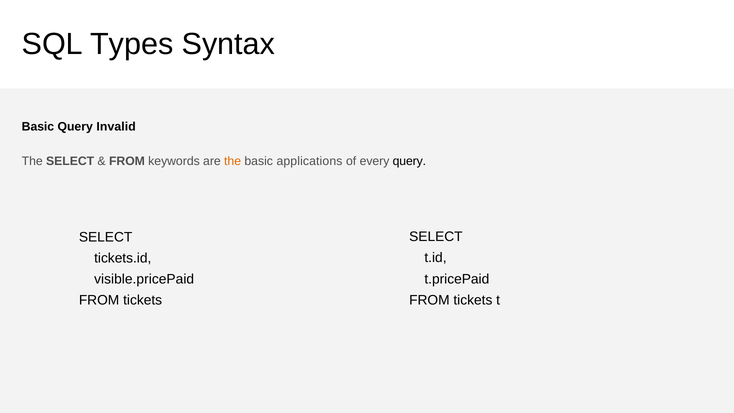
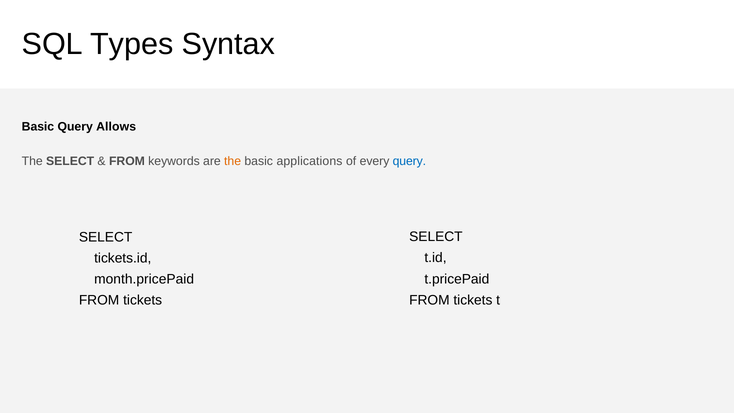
Invalid: Invalid -> Allows
query at (409, 161) colour: black -> blue
visible.pricePaid: visible.pricePaid -> month.pricePaid
